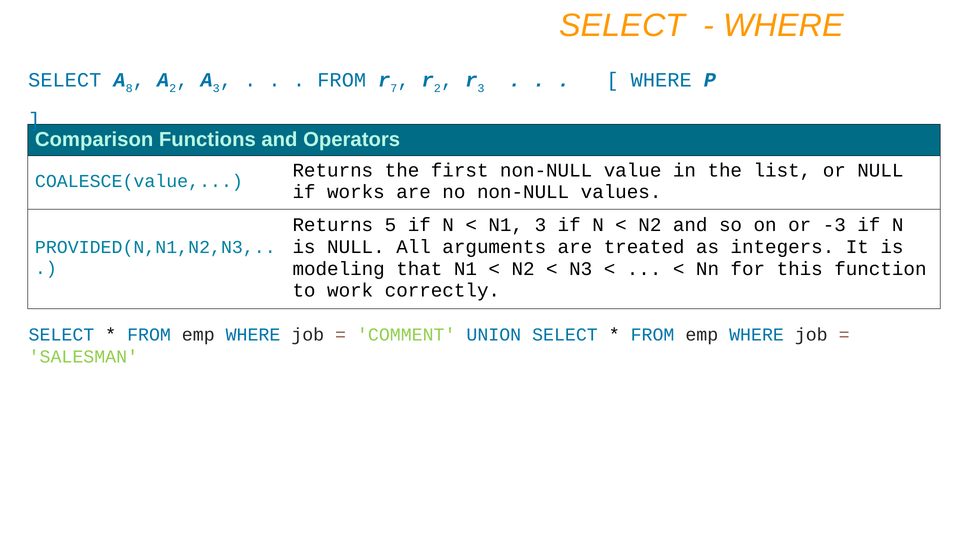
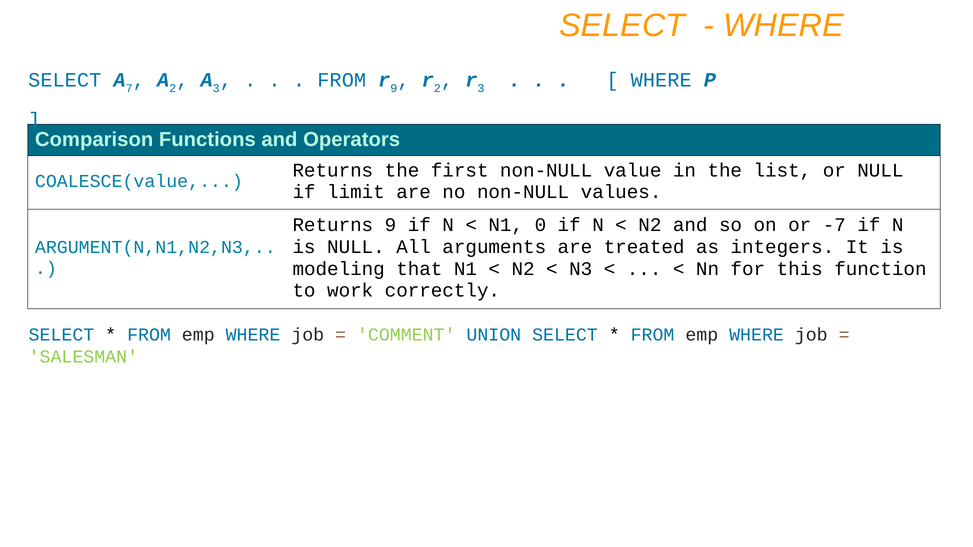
8: 8 -> 7
7 at (394, 88): 7 -> 9
works: works -> limit
Returns 5: 5 -> 9
N1 3: 3 -> 0
-3: -3 -> -7
PROVIDED(N,N1,N2,N3: PROVIDED(N,N1,N2,N3 -> ARGUMENT(N,N1,N2,N3
